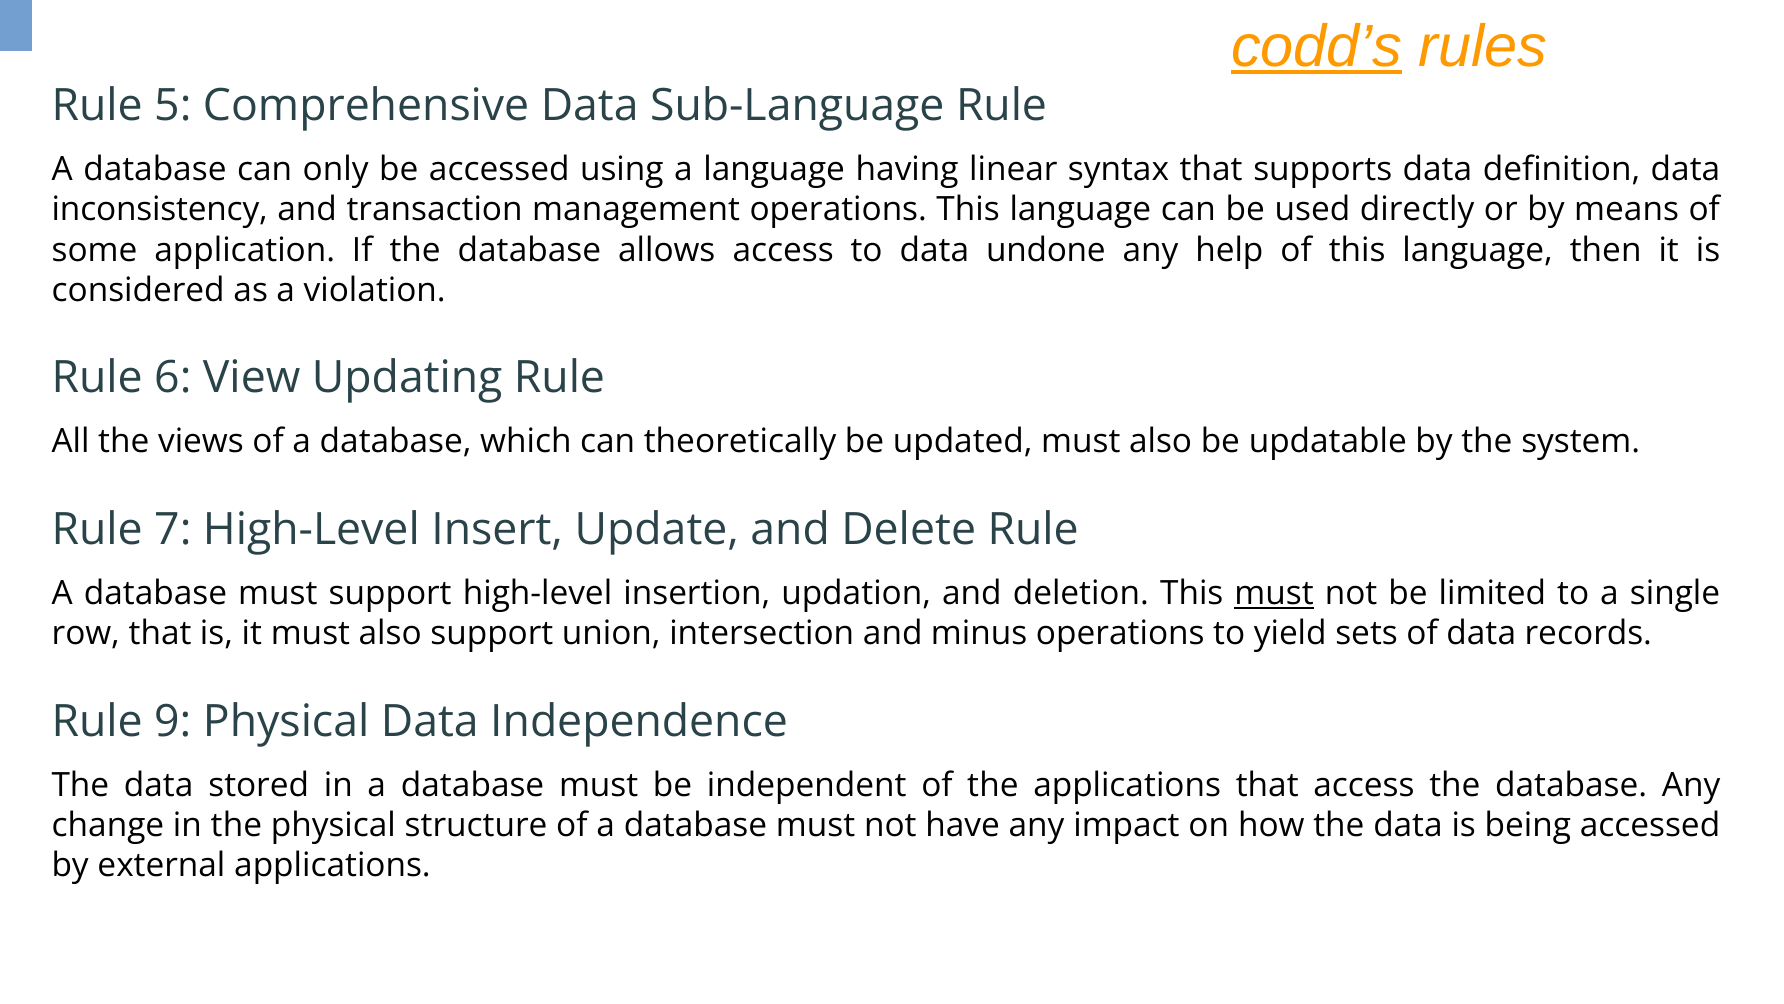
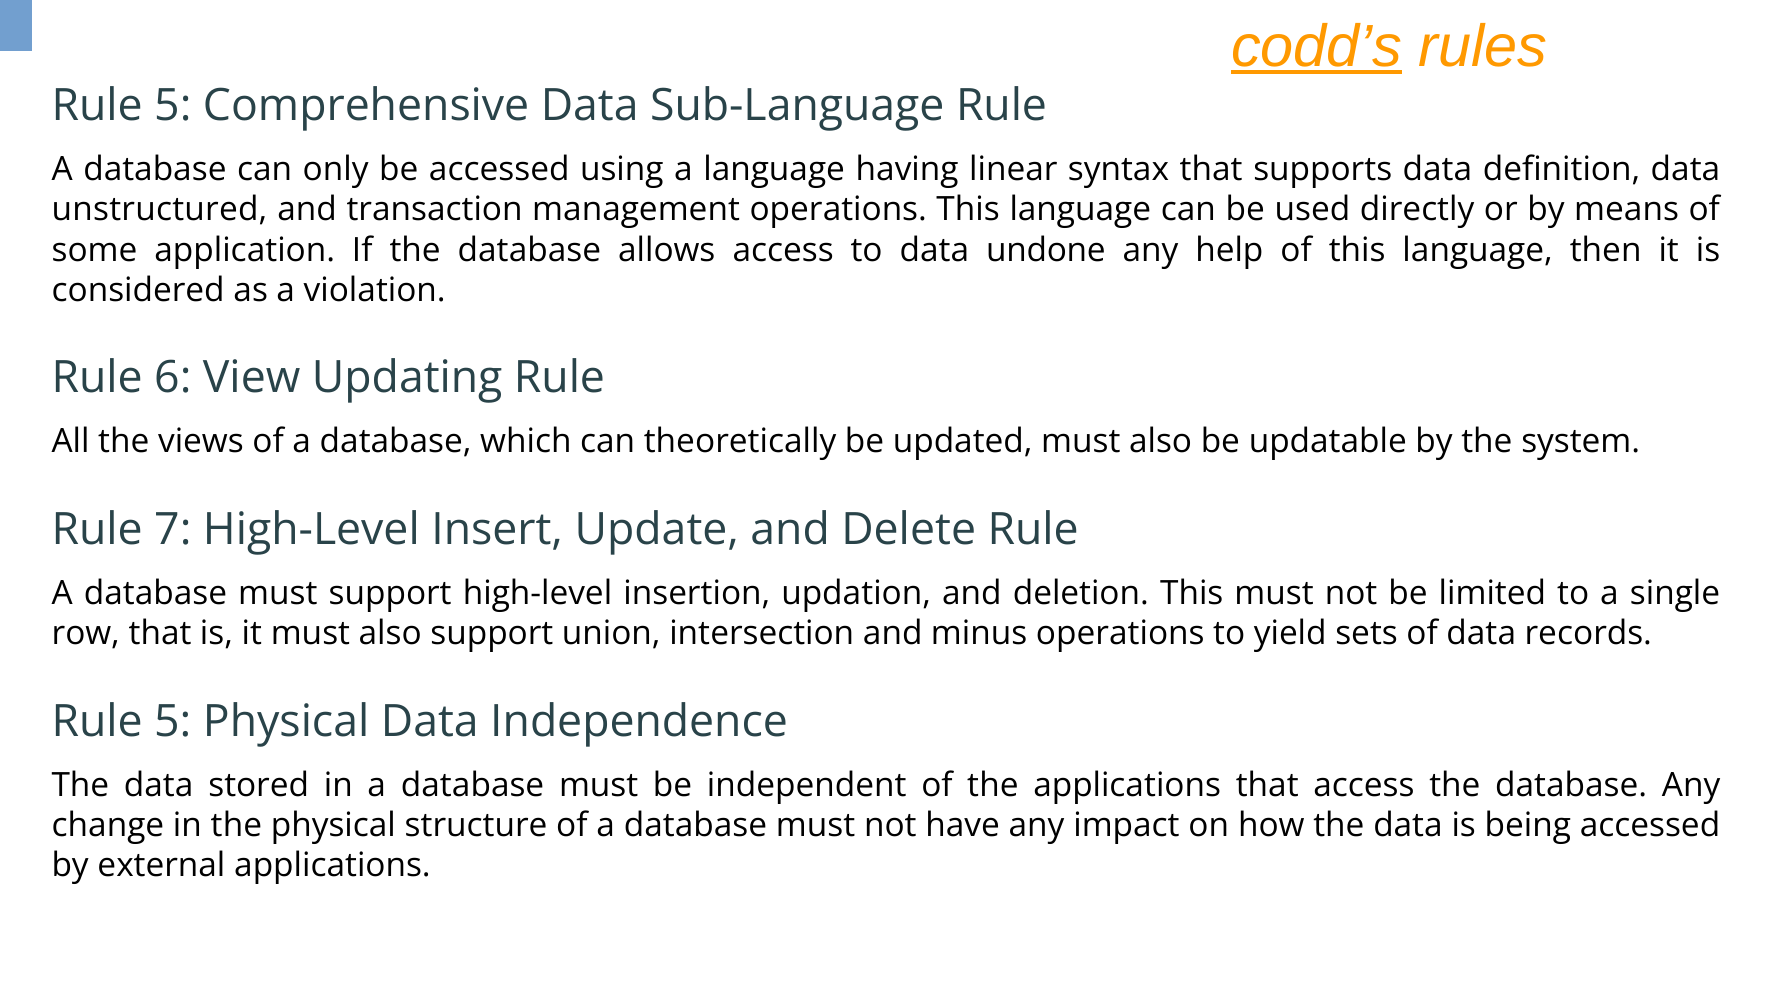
inconsistency: inconsistency -> unstructured
must at (1274, 593) underline: present -> none
9 at (173, 721): 9 -> 5
